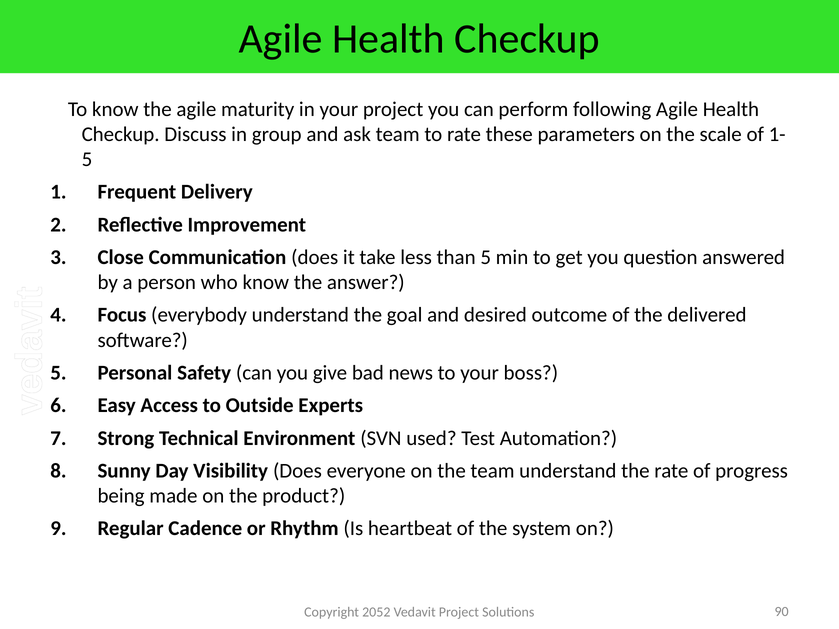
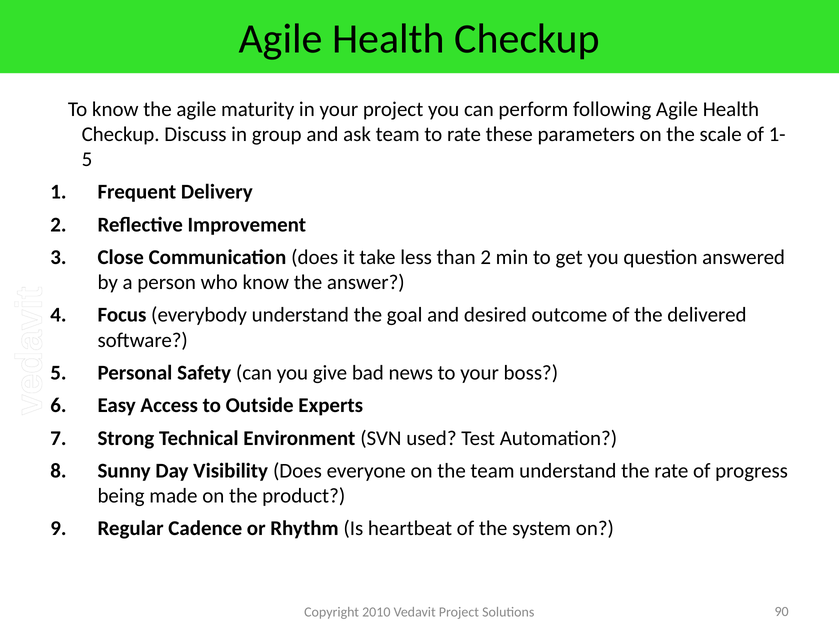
than 5: 5 -> 2
2052: 2052 -> 2010
